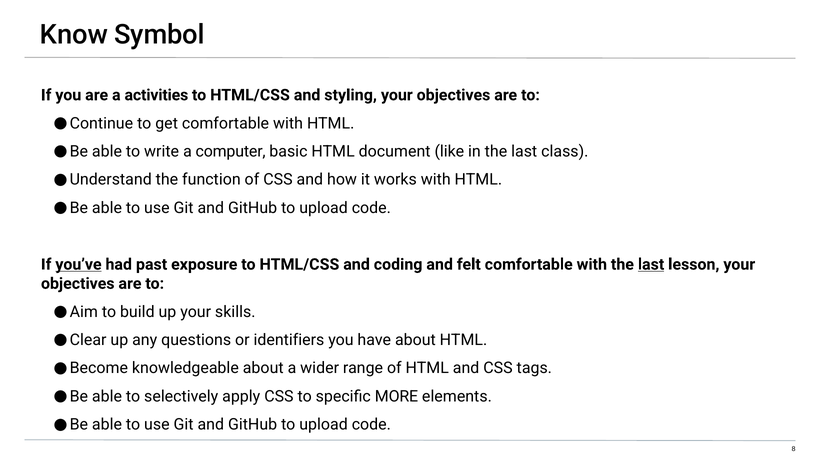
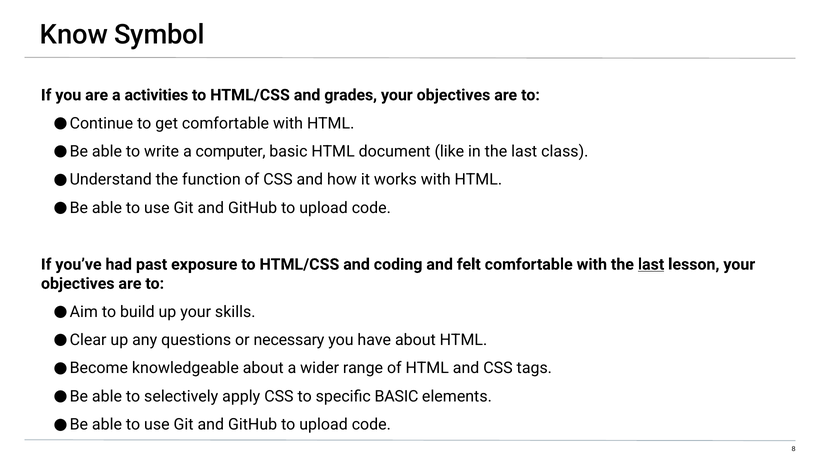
styling: styling -> grades
you’ve underline: present -> none
identifiers: identifiers -> necessary
specific MORE: MORE -> BASIC
